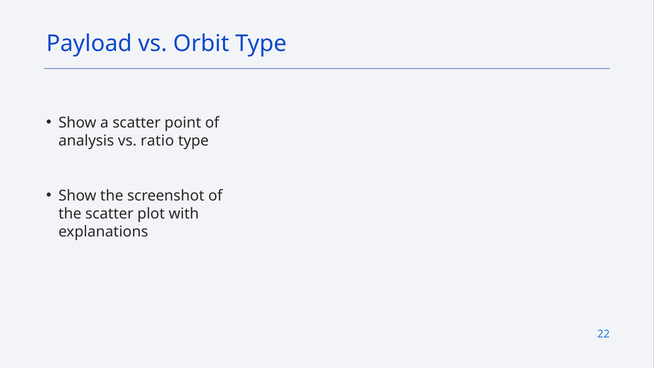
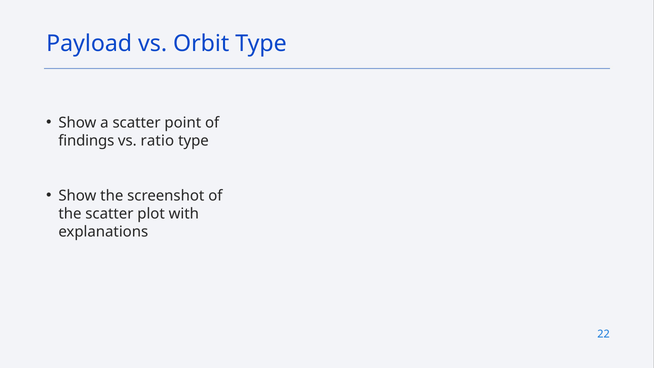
analysis: analysis -> findings
